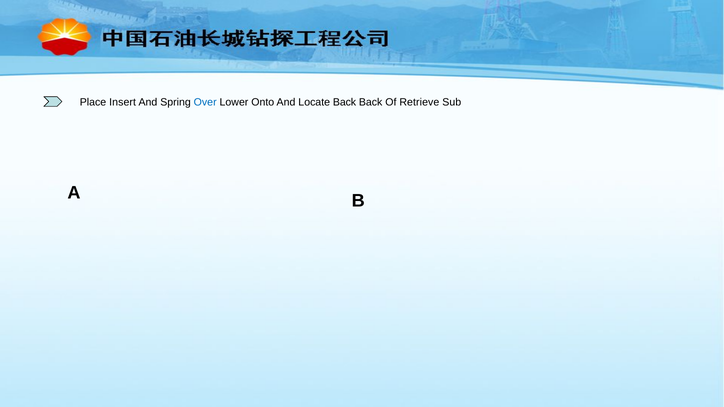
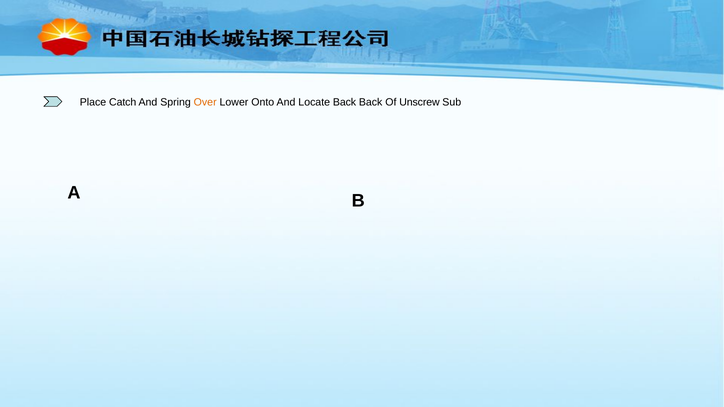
Insert: Insert -> Catch
Over colour: blue -> orange
Retrieve: Retrieve -> Unscrew
